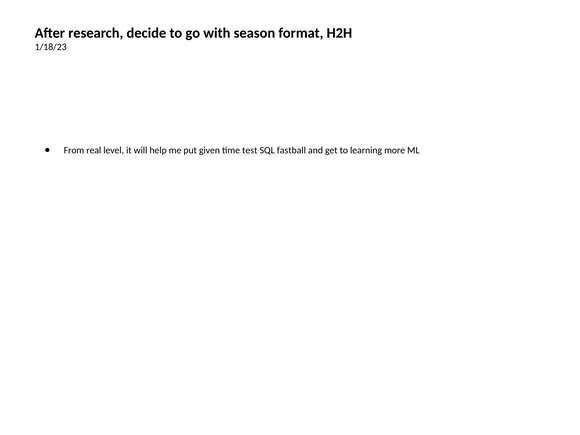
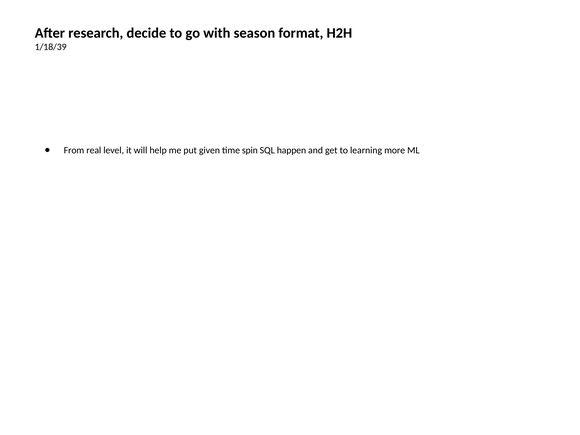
1/18/23: 1/18/23 -> 1/18/39
test: test -> spin
fastball: fastball -> happen
